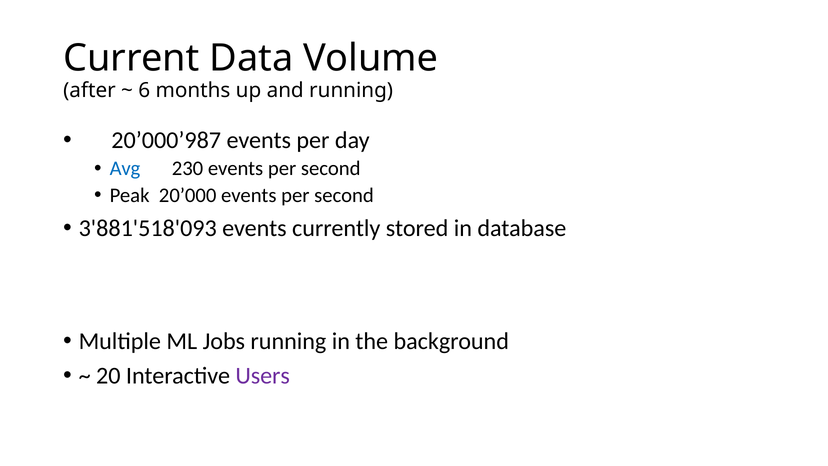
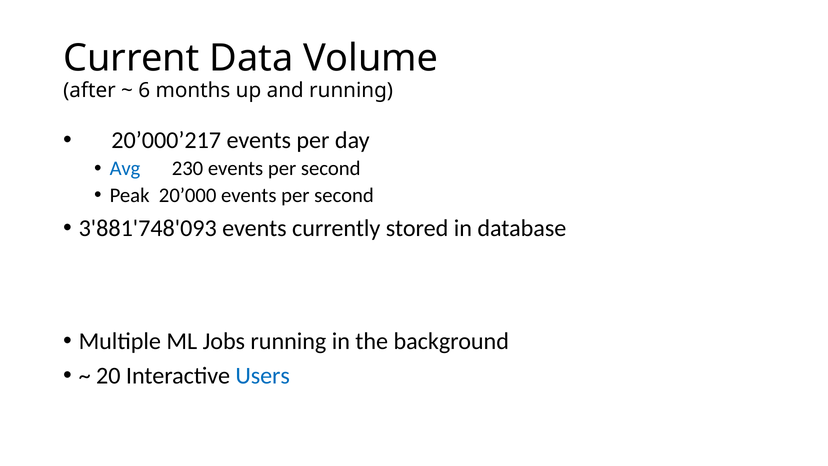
20’000’987: 20’000’987 -> 20’000’217
3'881'518'093: 3'881'518'093 -> 3'881'748'093
Users colour: purple -> blue
